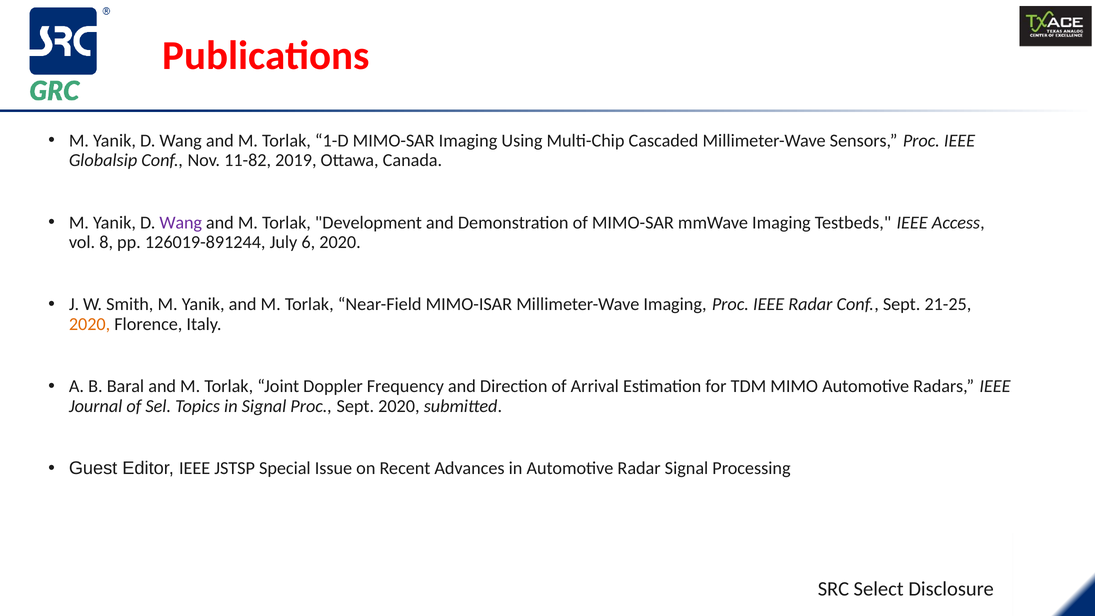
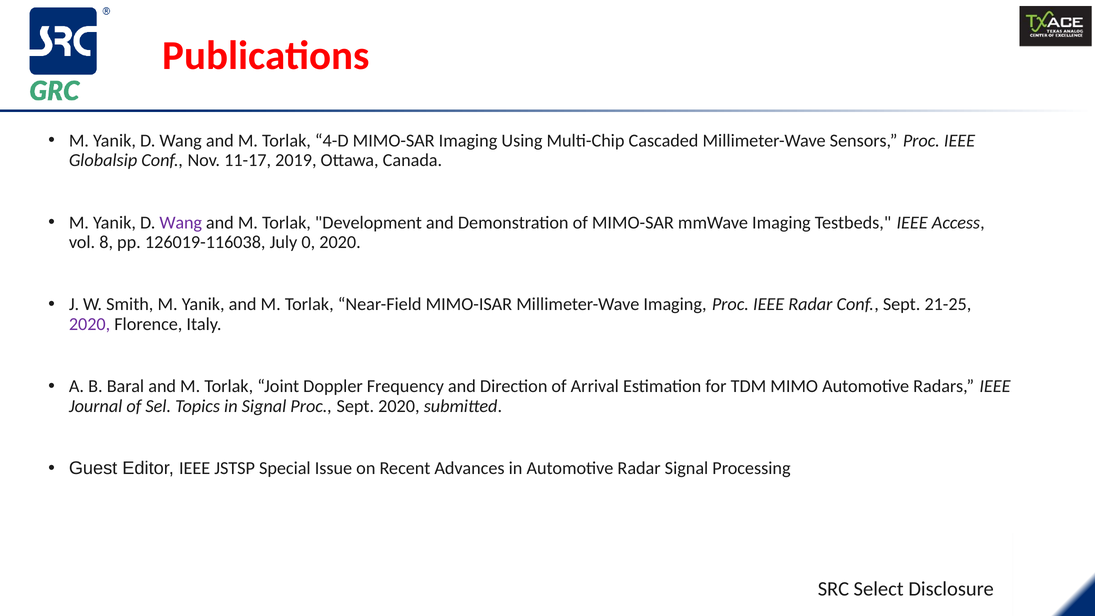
1-D: 1-D -> 4-D
11-82: 11-82 -> 11-17
126019-891244: 126019-891244 -> 126019-116038
6: 6 -> 0
2020 at (90, 324) colour: orange -> purple
